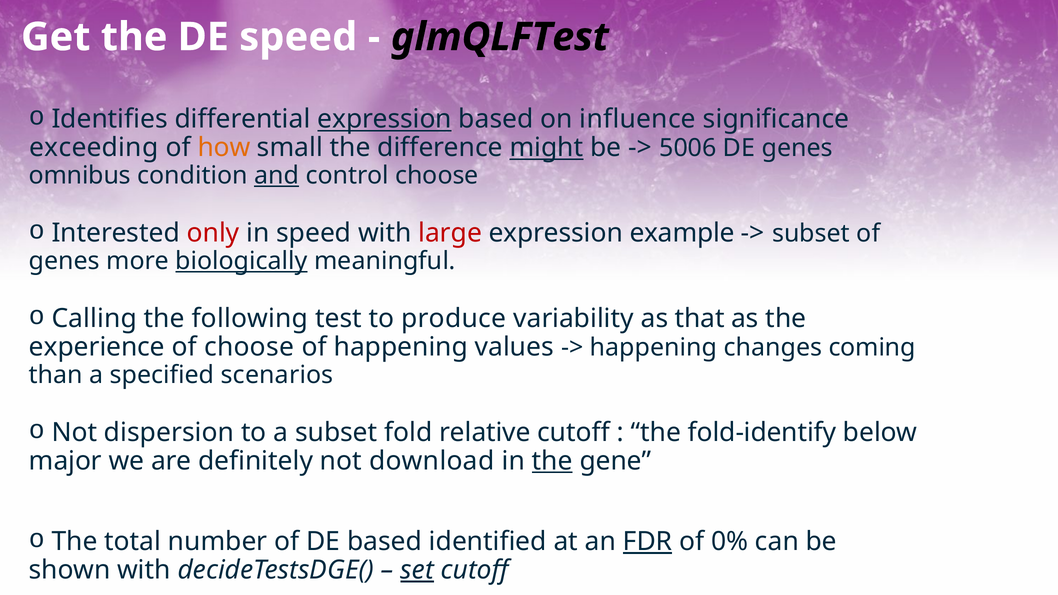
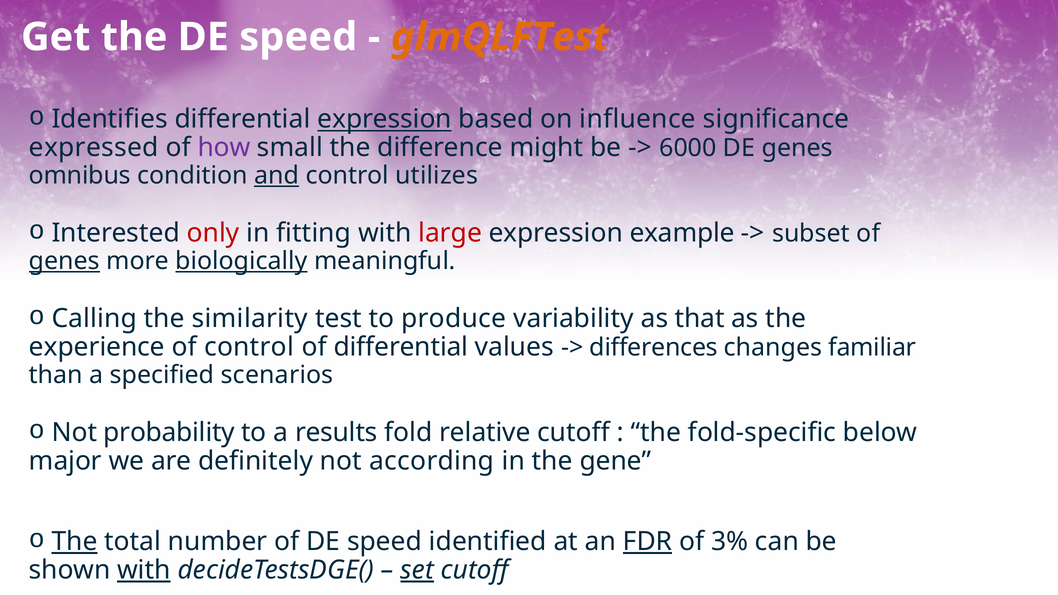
glmQLFTest colour: black -> orange
exceeding: exceeding -> expressed
how colour: orange -> purple
might underline: present -> none
5006: 5006 -> 6000
control choose: choose -> utilizes
in speed: speed -> fitting
genes at (64, 261) underline: none -> present
following: following -> similarity
of choose: choose -> control
of happening: happening -> differential
happening at (654, 348): happening -> differences
coming: coming -> familiar
dispersion: dispersion -> probability
a subset: subset -> results
fold-identify: fold-identify -> fold-specific
download: download -> according
the at (552, 461) underline: present -> none
The at (75, 542) underline: none -> present
of DE based: based -> speed
0%: 0% -> 3%
with at (144, 570) underline: none -> present
